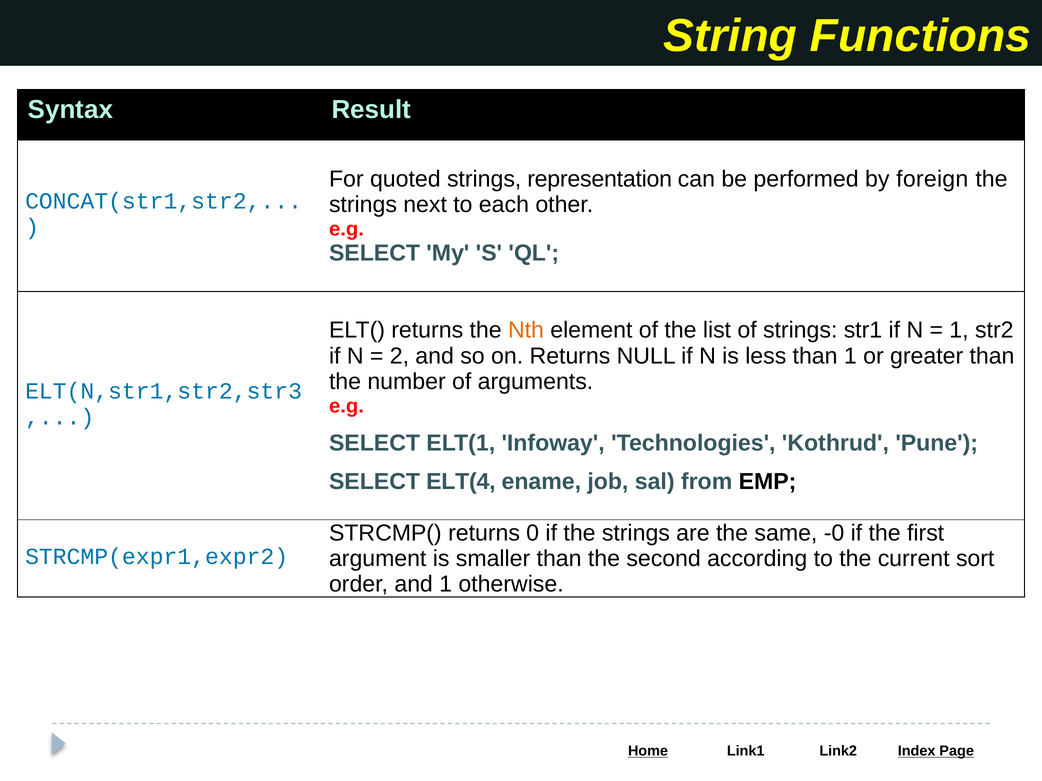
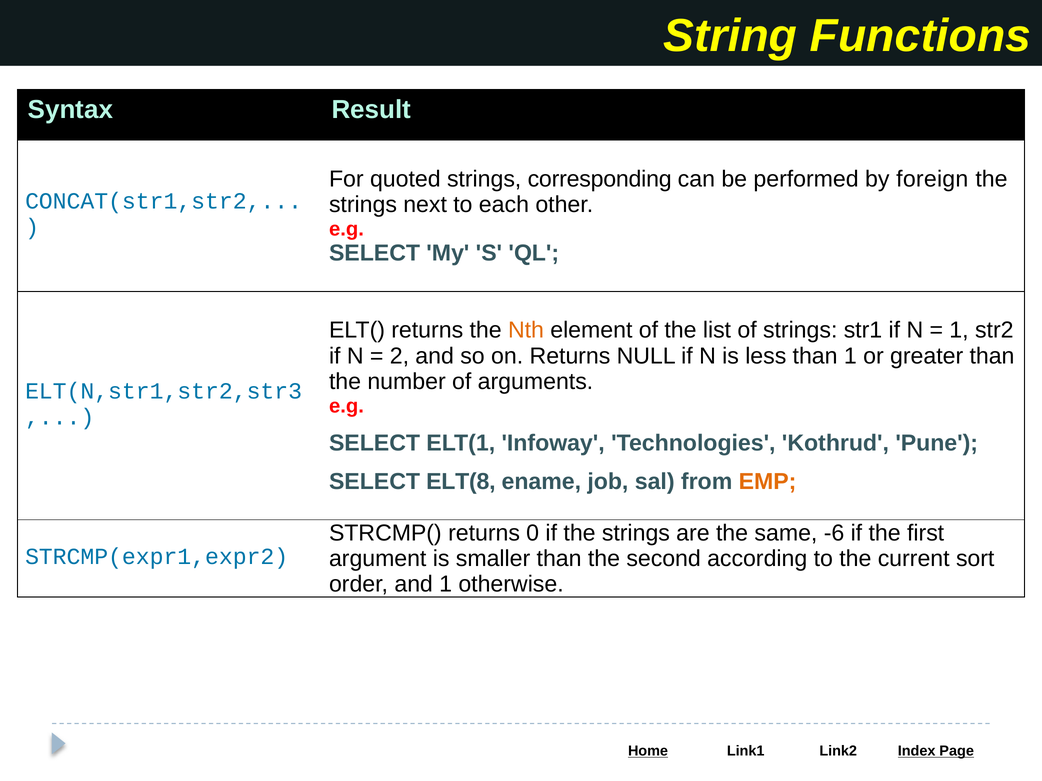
representation: representation -> corresponding
ELT(4: ELT(4 -> ELT(8
EMP colour: black -> orange
-0: -0 -> -6
